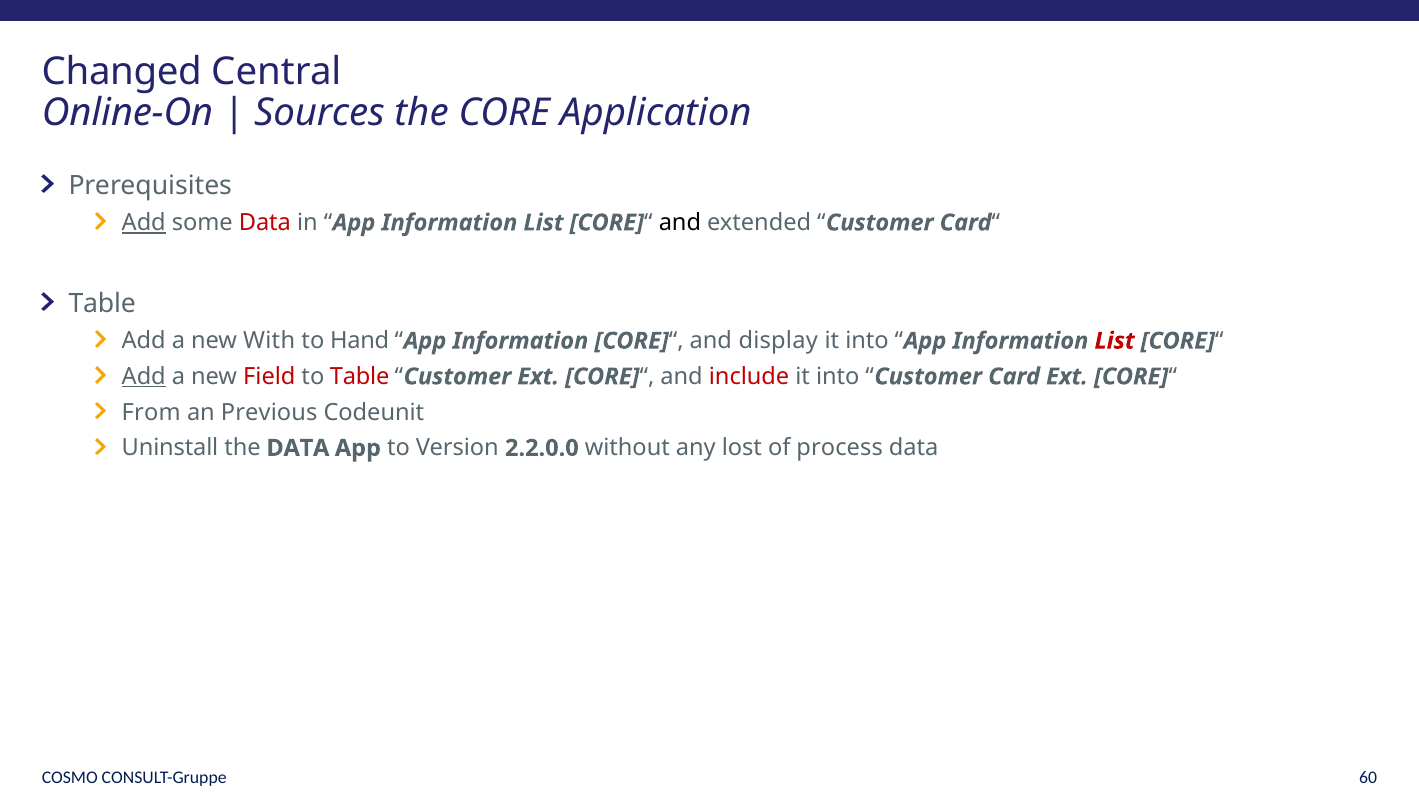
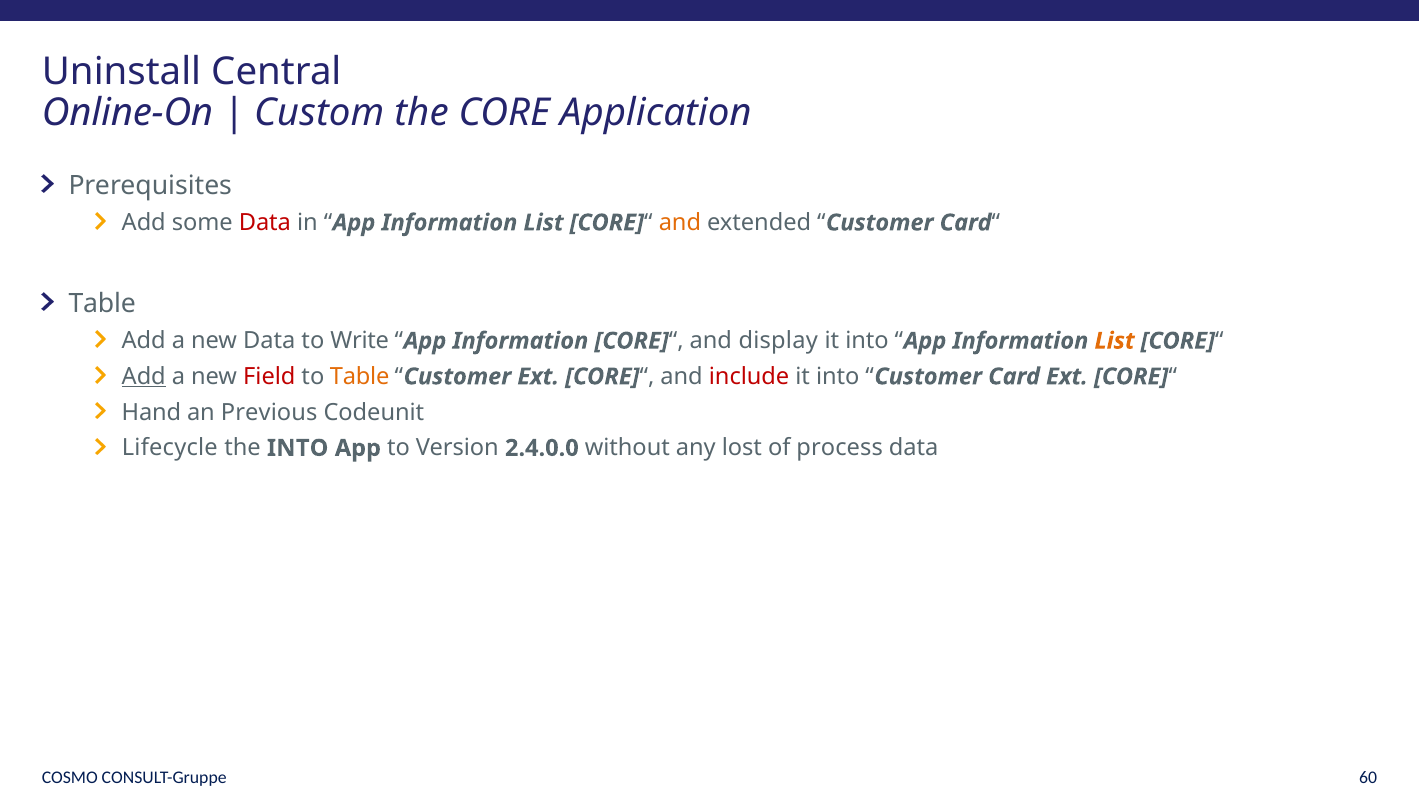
Changed: Changed -> Uninstall
Sources: Sources -> Custom
Add at (144, 223) underline: present -> none
and at (680, 223) colour: black -> orange
new With: With -> Data
Hand: Hand -> Write
List at (1115, 341) colour: red -> orange
Table at (360, 377) colour: red -> orange
From: From -> Hand
Uninstall: Uninstall -> Lifecycle
the DATA: DATA -> INTO
2.2.0.0: 2.2.0.0 -> 2.4.0.0
